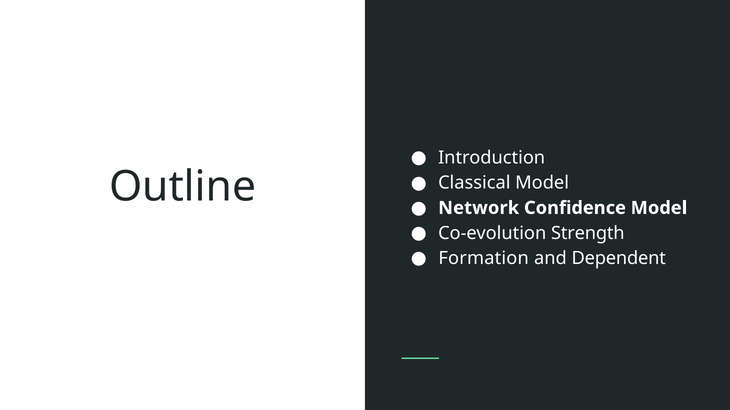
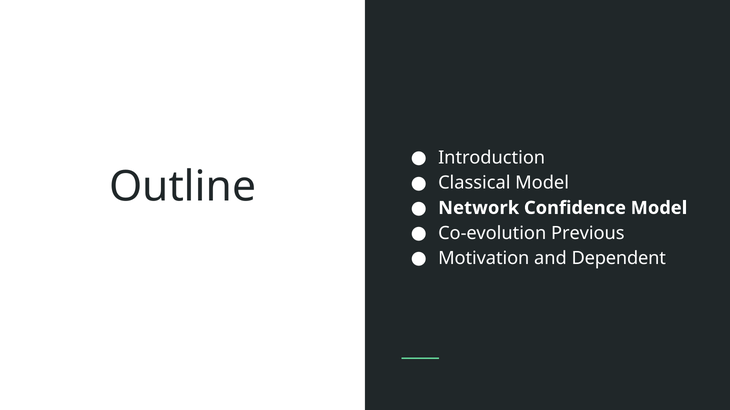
Strength: Strength -> Previous
Formation: Formation -> Motivation
